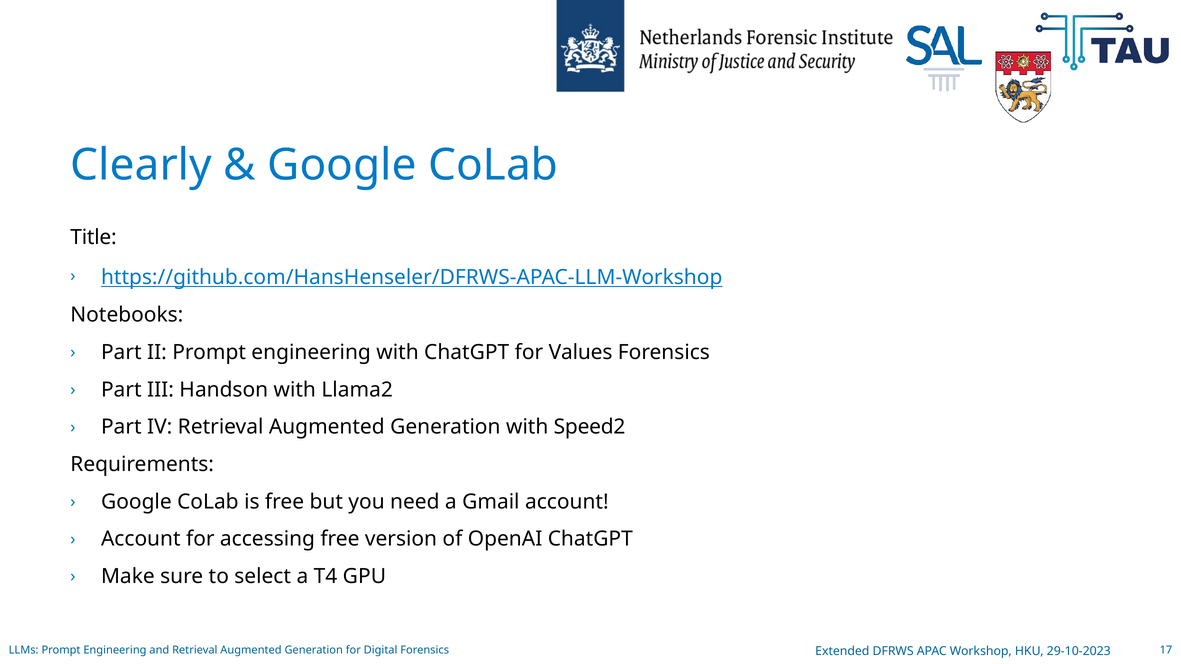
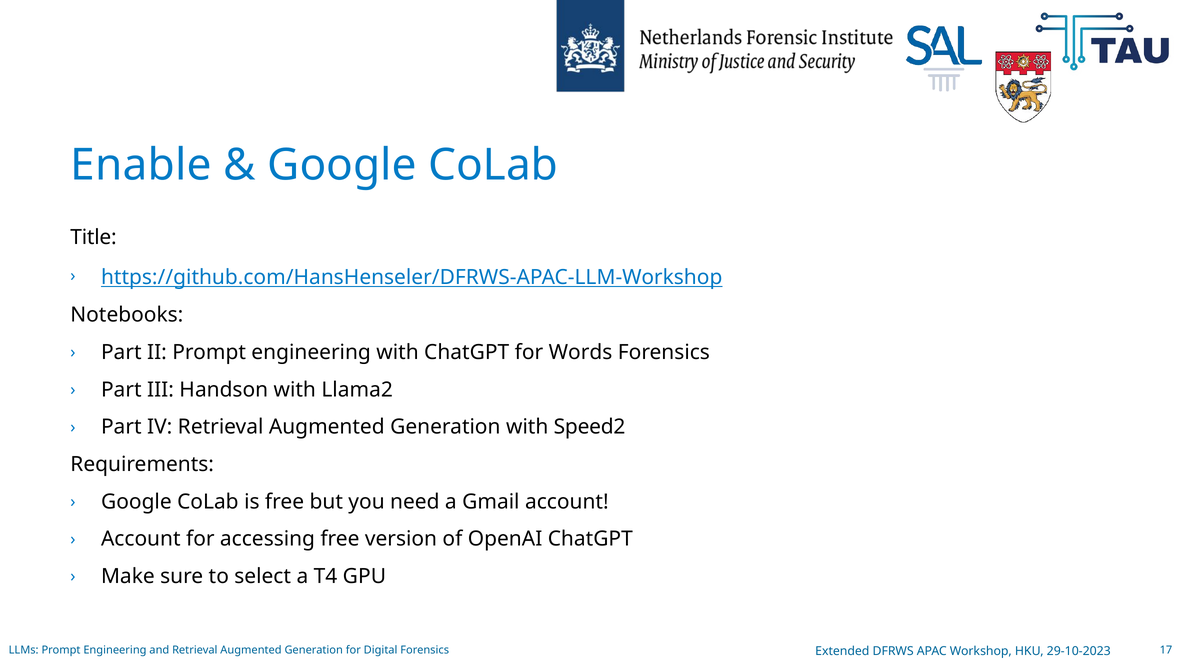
Clearly: Clearly -> Enable
Values: Values -> Words
